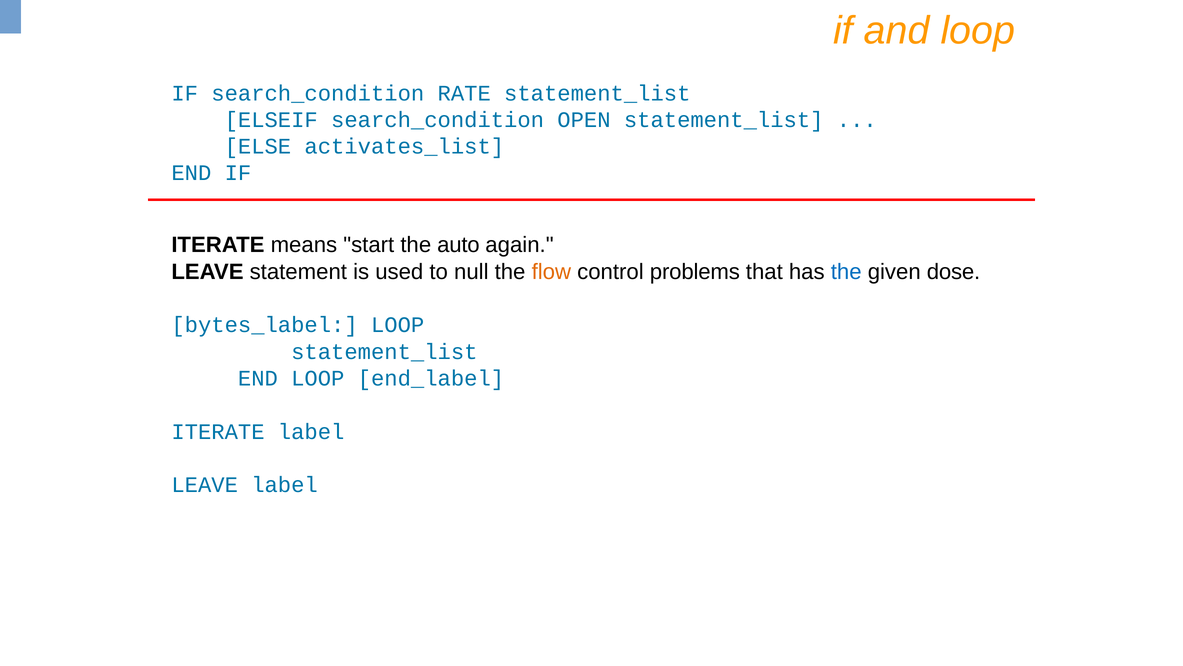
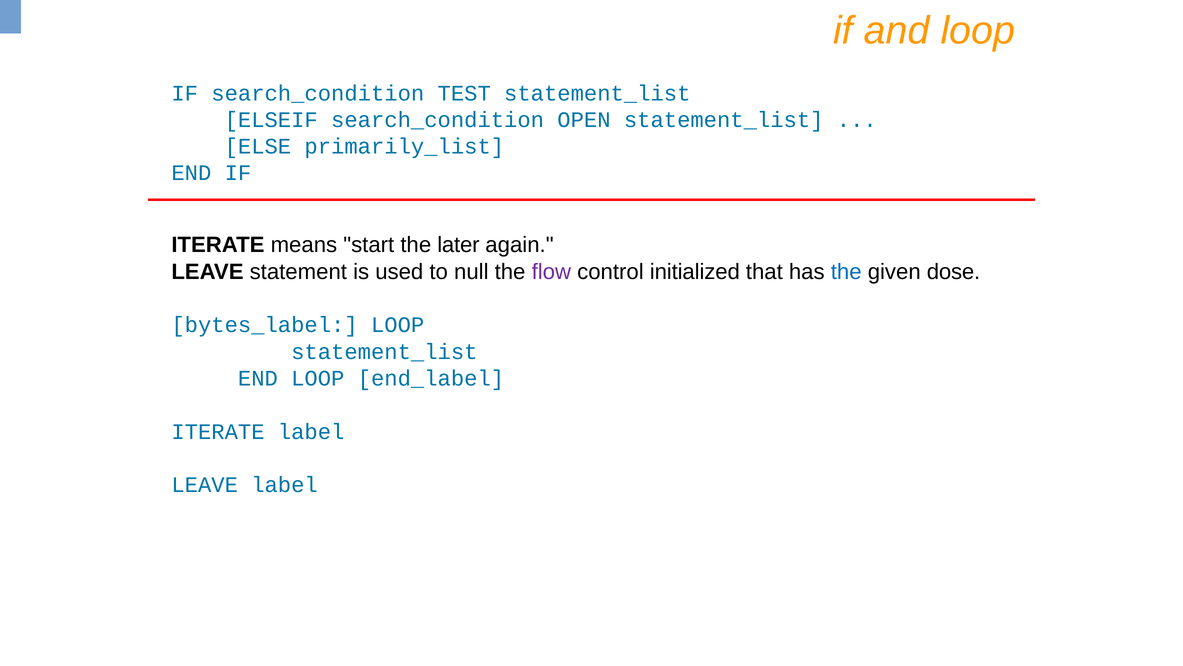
RATE: RATE -> TEST
activates_list: activates_list -> primarily_list
auto: auto -> later
flow colour: orange -> purple
problems: problems -> initialized
